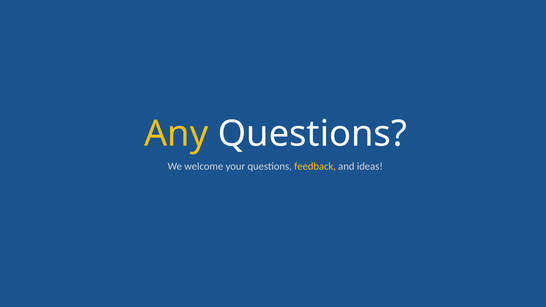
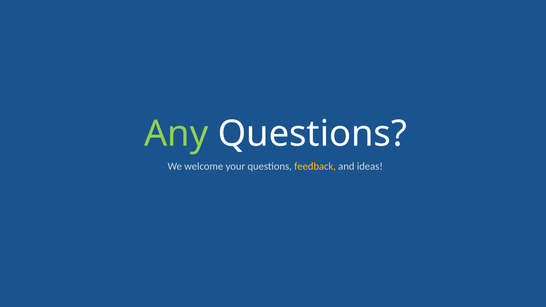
Any colour: yellow -> light green
